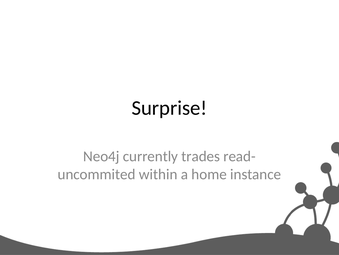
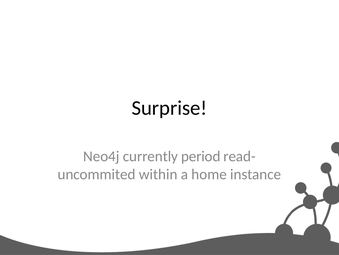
trades: trades -> period
